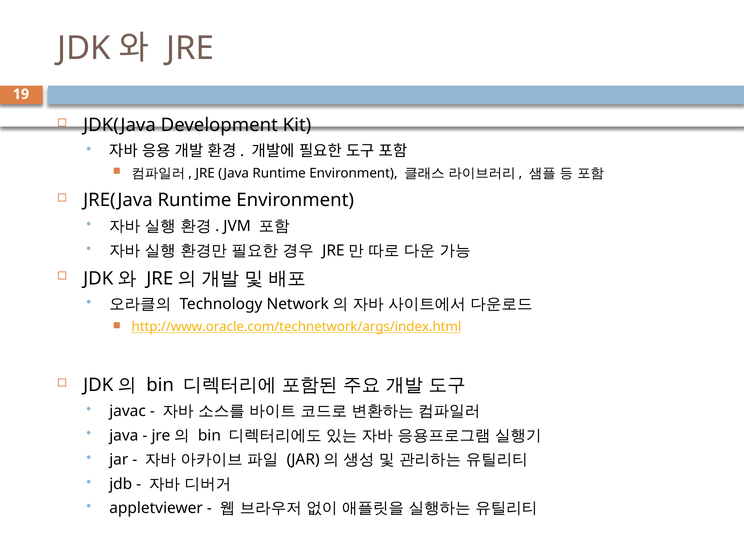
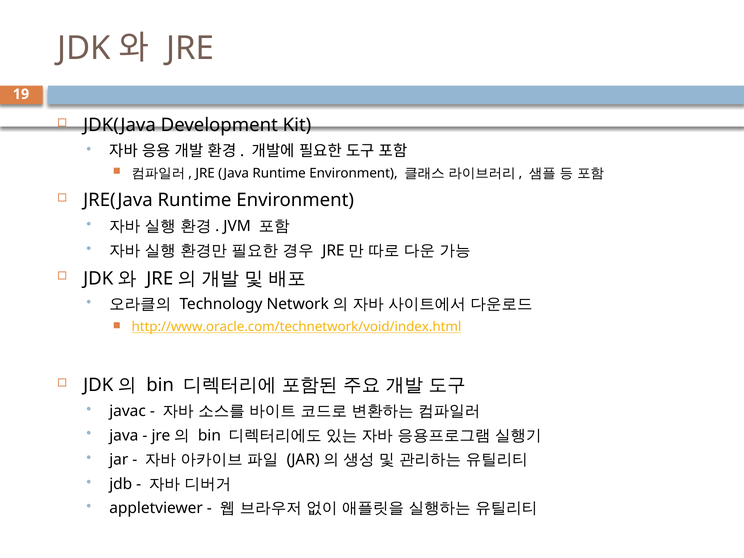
http://www.oracle.com/technetwork/args/index.html: http://www.oracle.com/technetwork/args/index.html -> http://www.oracle.com/technetwork/void/index.html
